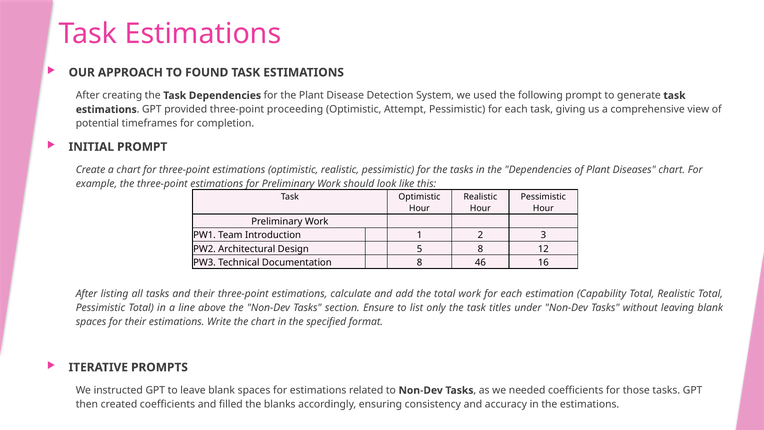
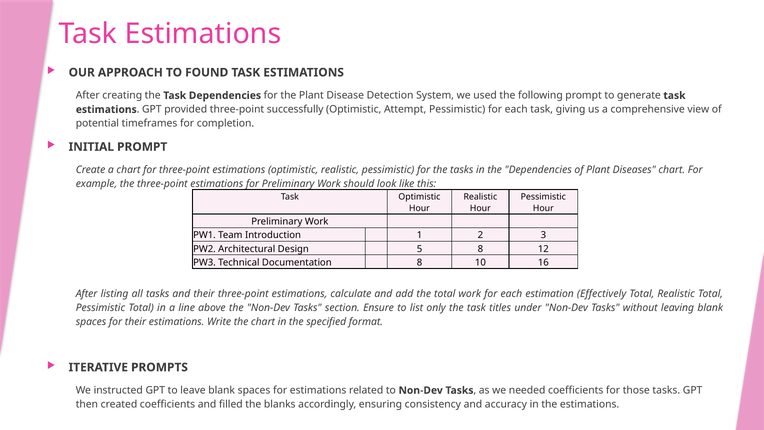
proceeding: proceeding -> successfully
46: 46 -> 10
Capability: Capability -> Effectively
